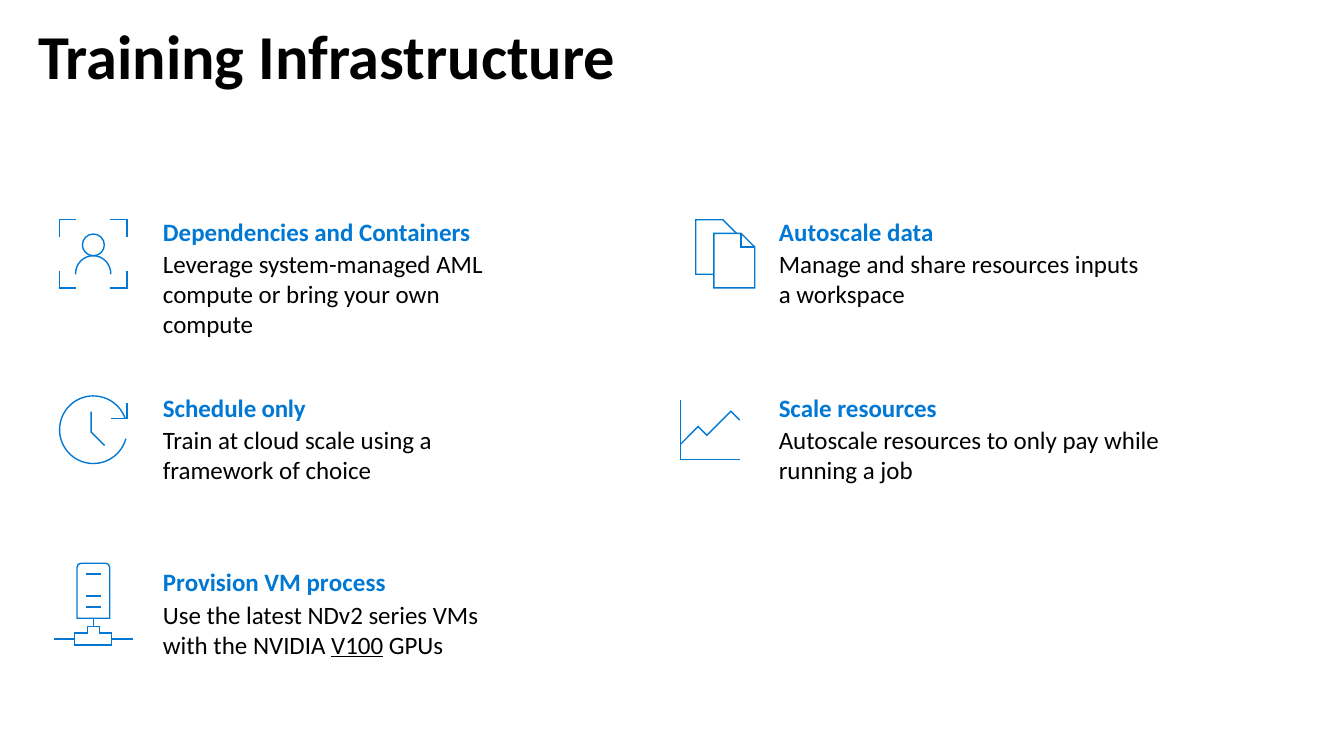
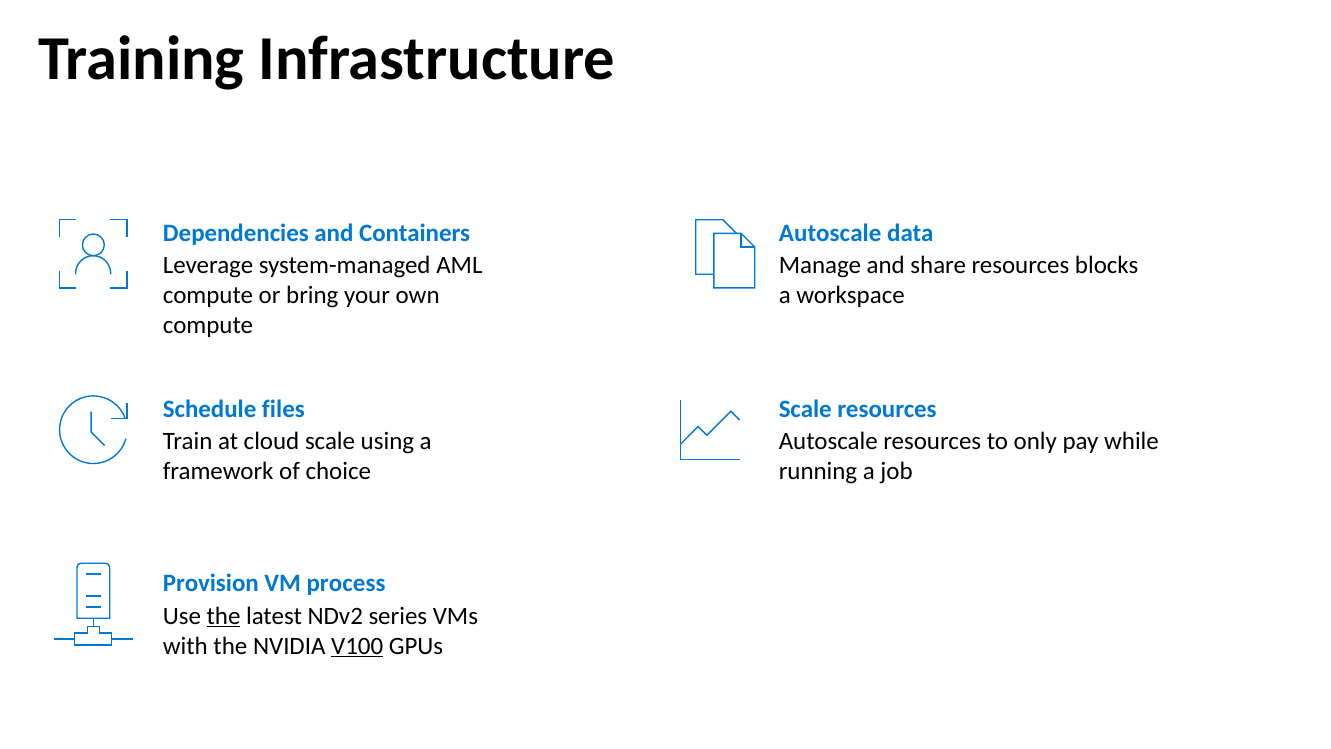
inputs: inputs -> blocks
Schedule only: only -> files
the at (224, 616) underline: none -> present
